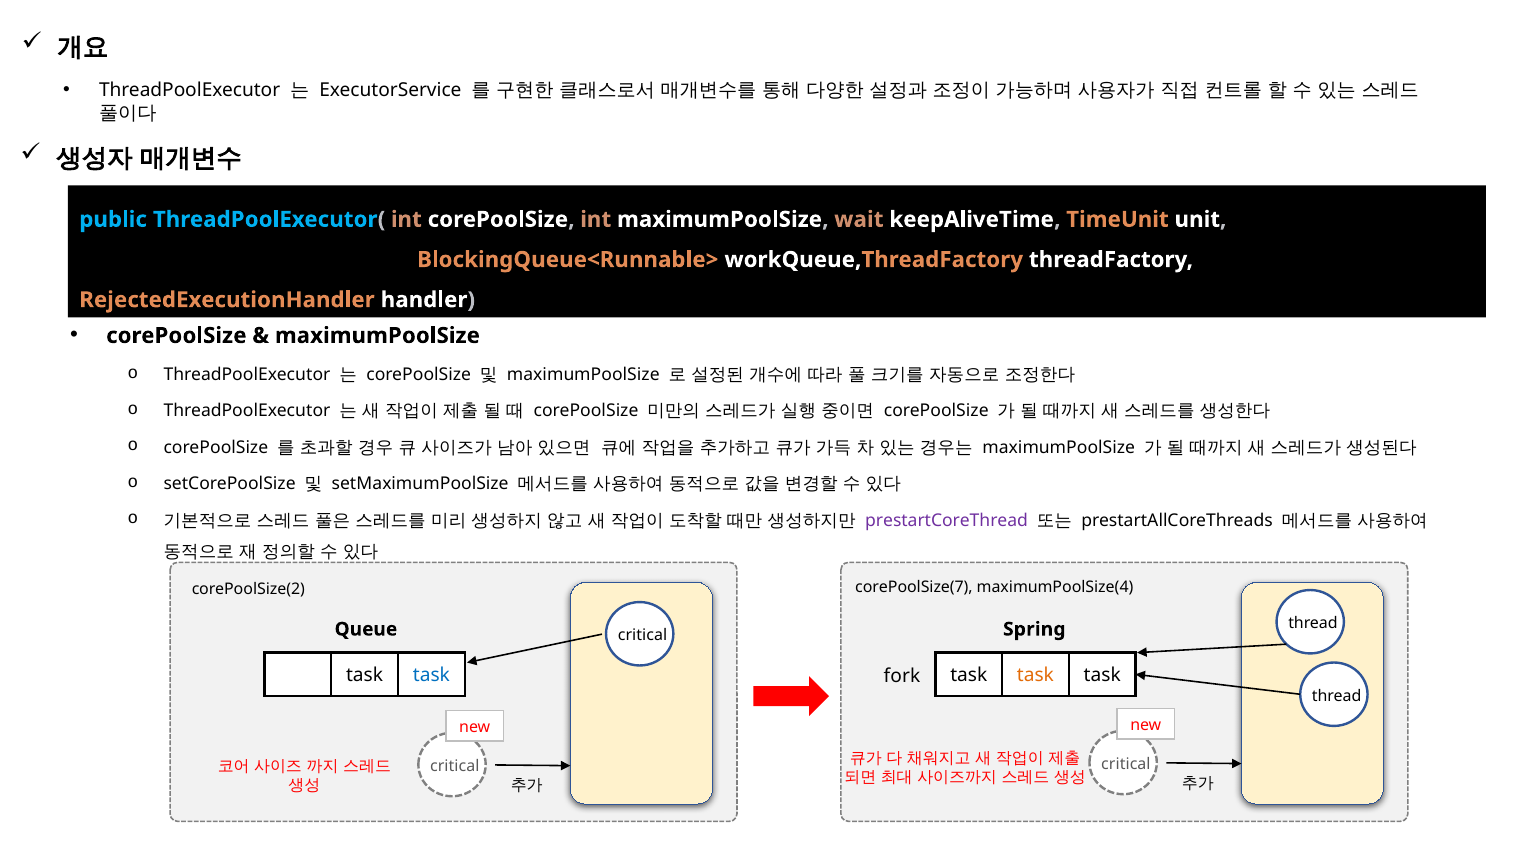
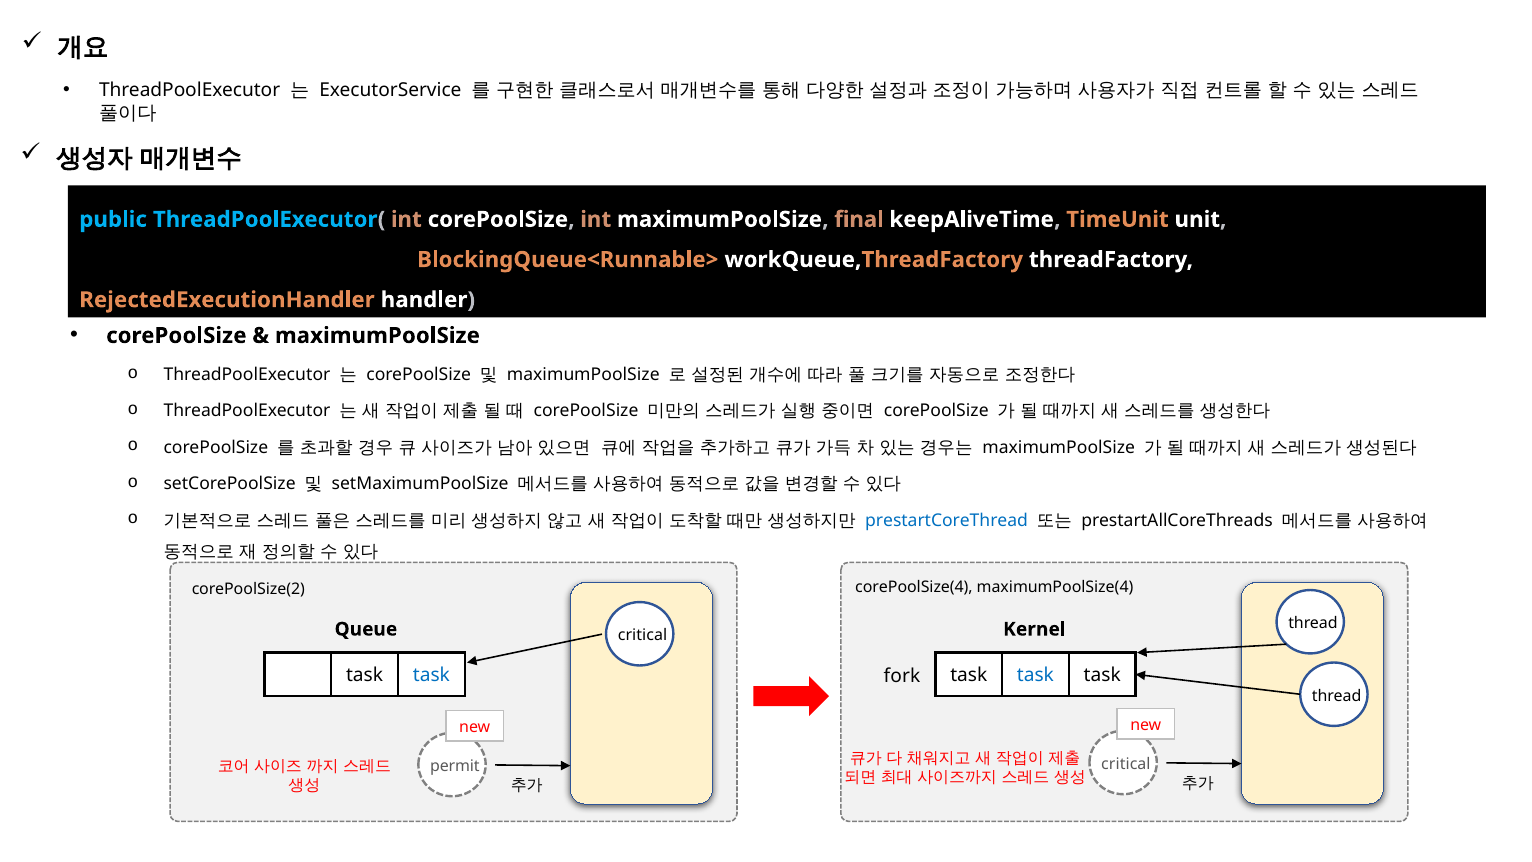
wait: wait -> final
prestartCoreThread colour: purple -> blue
corePoolSize(7: corePoolSize(7 -> corePoolSize(4
Spring: Spring -> Kernel
task at (1035, 675) colour: orange -> blue
critical at (455, 766): critical -> permit
